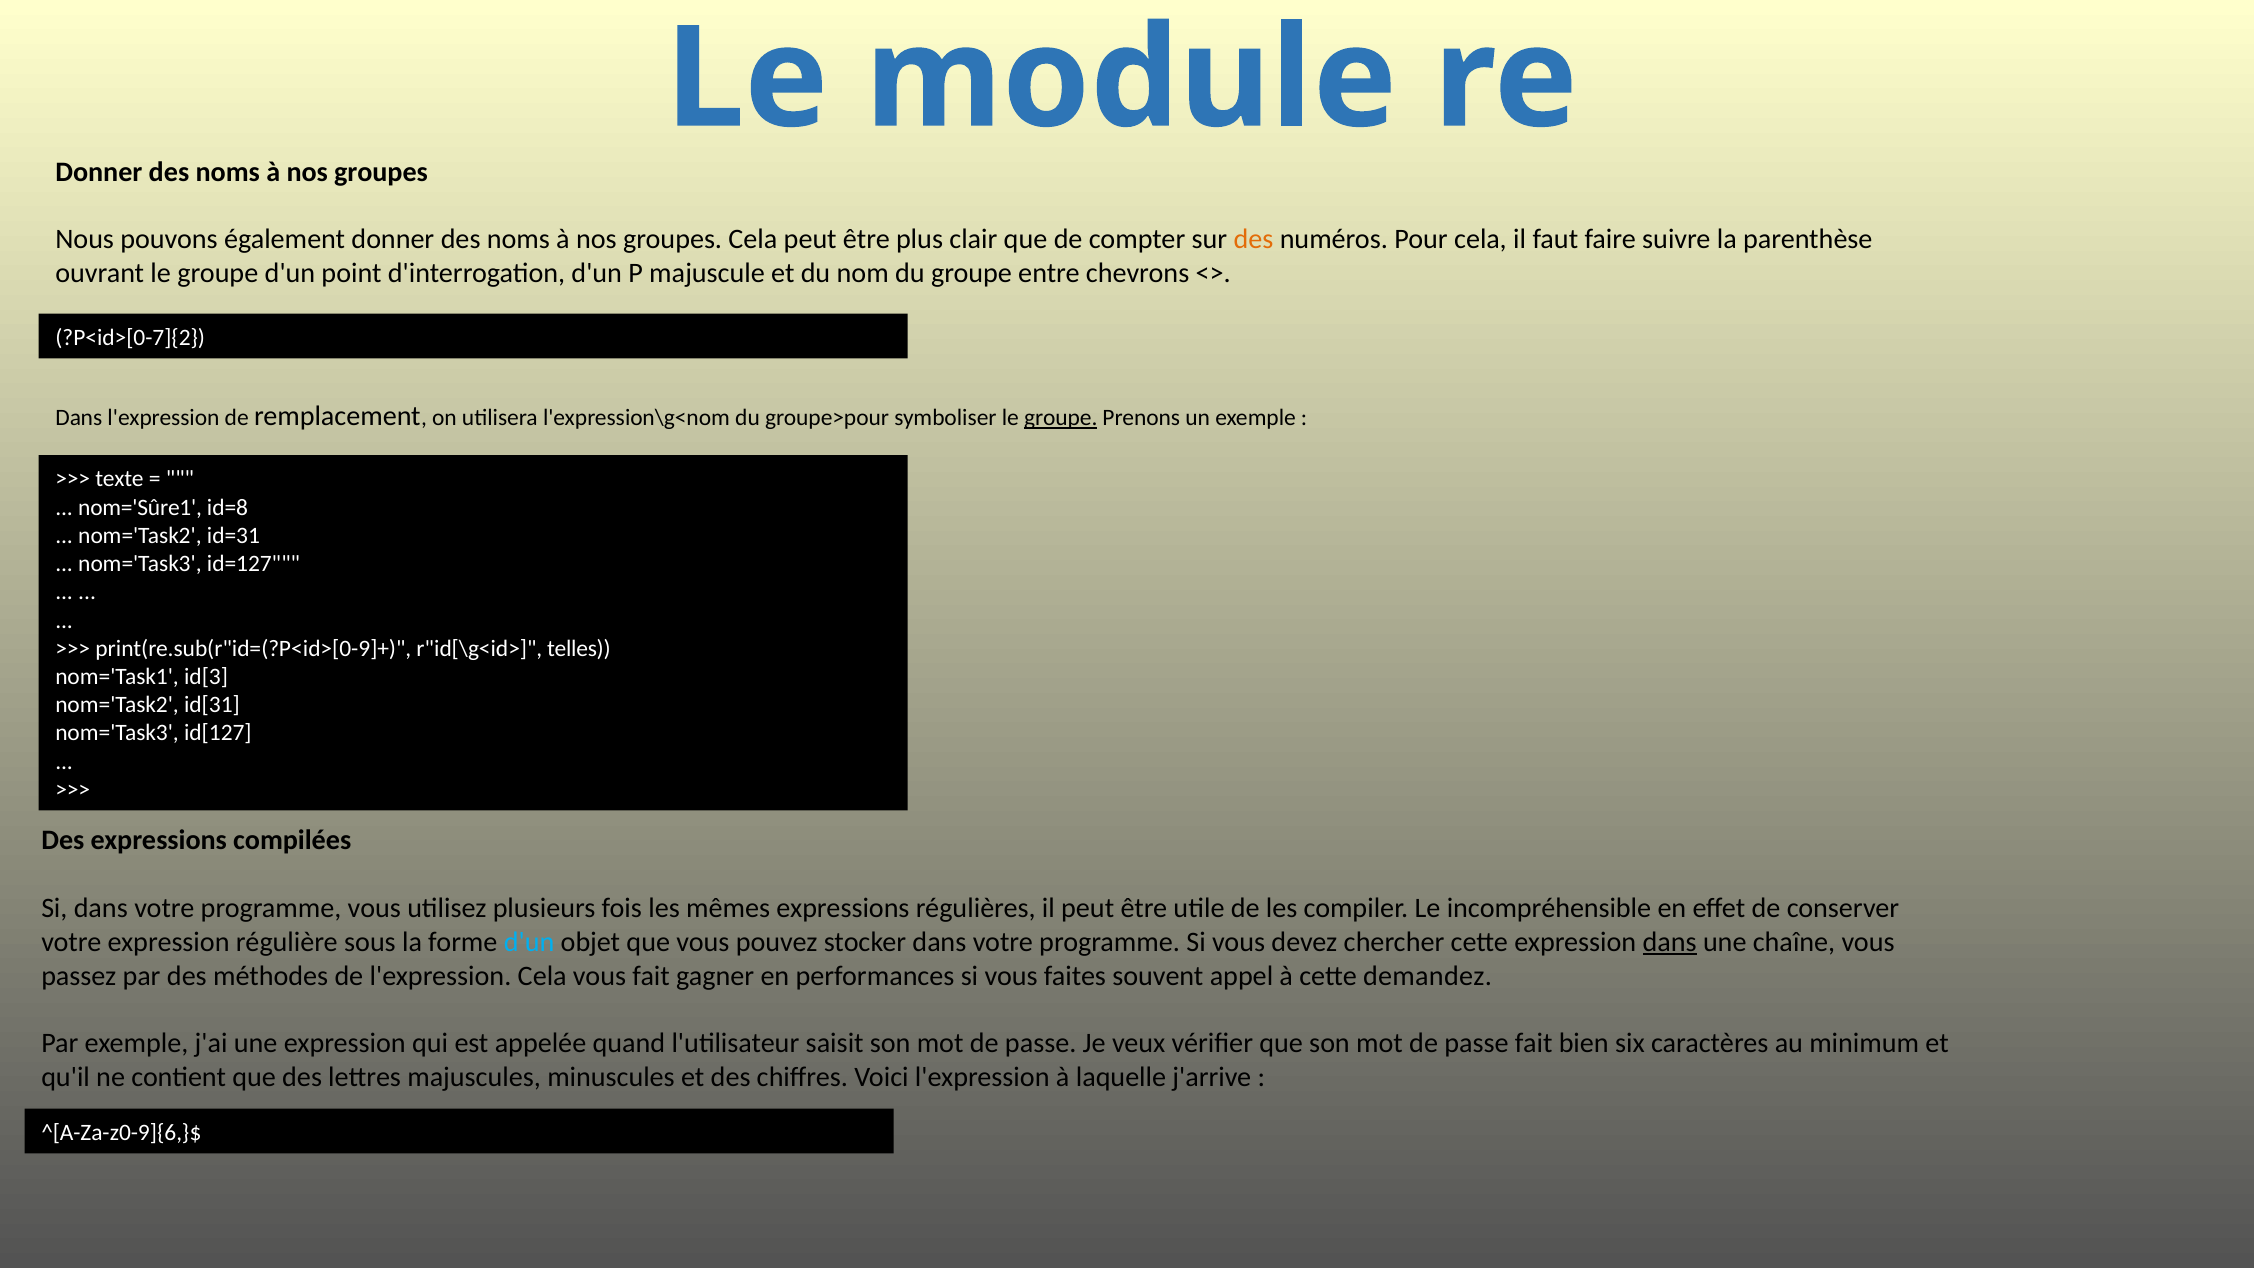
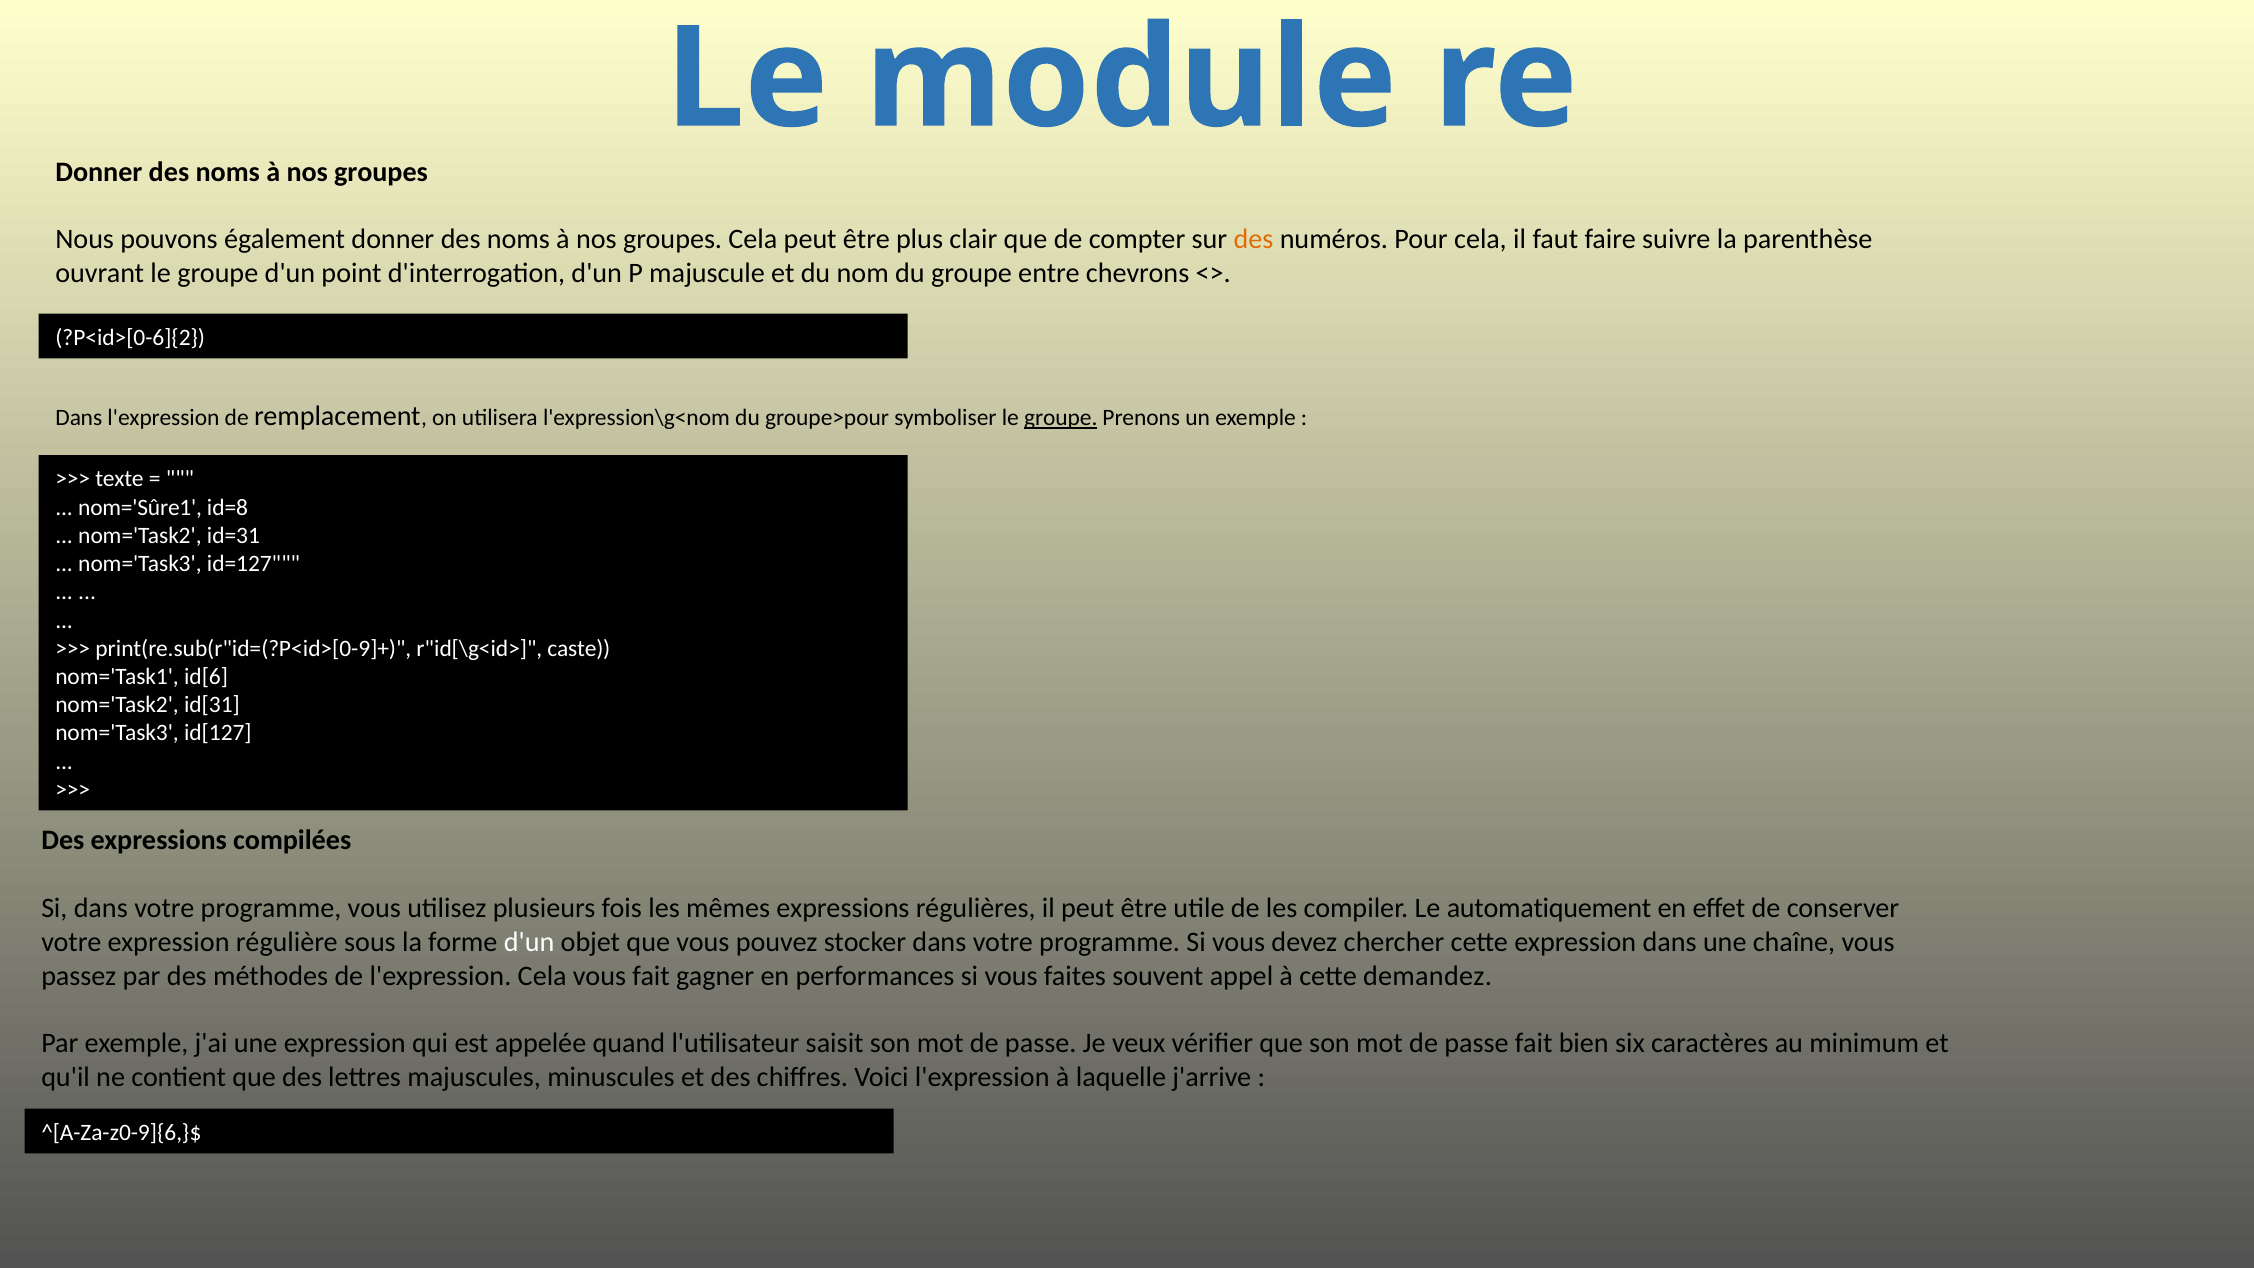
?P<id>[0-7]{2: ?P<id>[0-7]{2 -> ?P<id>[0-6]{2
telles: telles -> caste
id[3: id[3 -> id[6
incompréhensible: incompréhensible -> automatiquement
d'un at (529, 942) colour: light blue -> white
dans at (1670, 942) underline: present -> none
